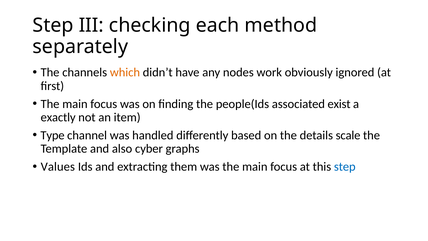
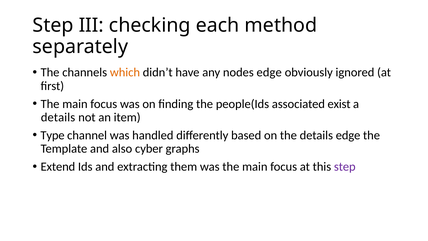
nodes work: work -> edge
exactly at (58, 117): exactly -> details
details scale: scale -> edge
Values: Values -> Extend
step at (345, 167) colour: blue -> purple
